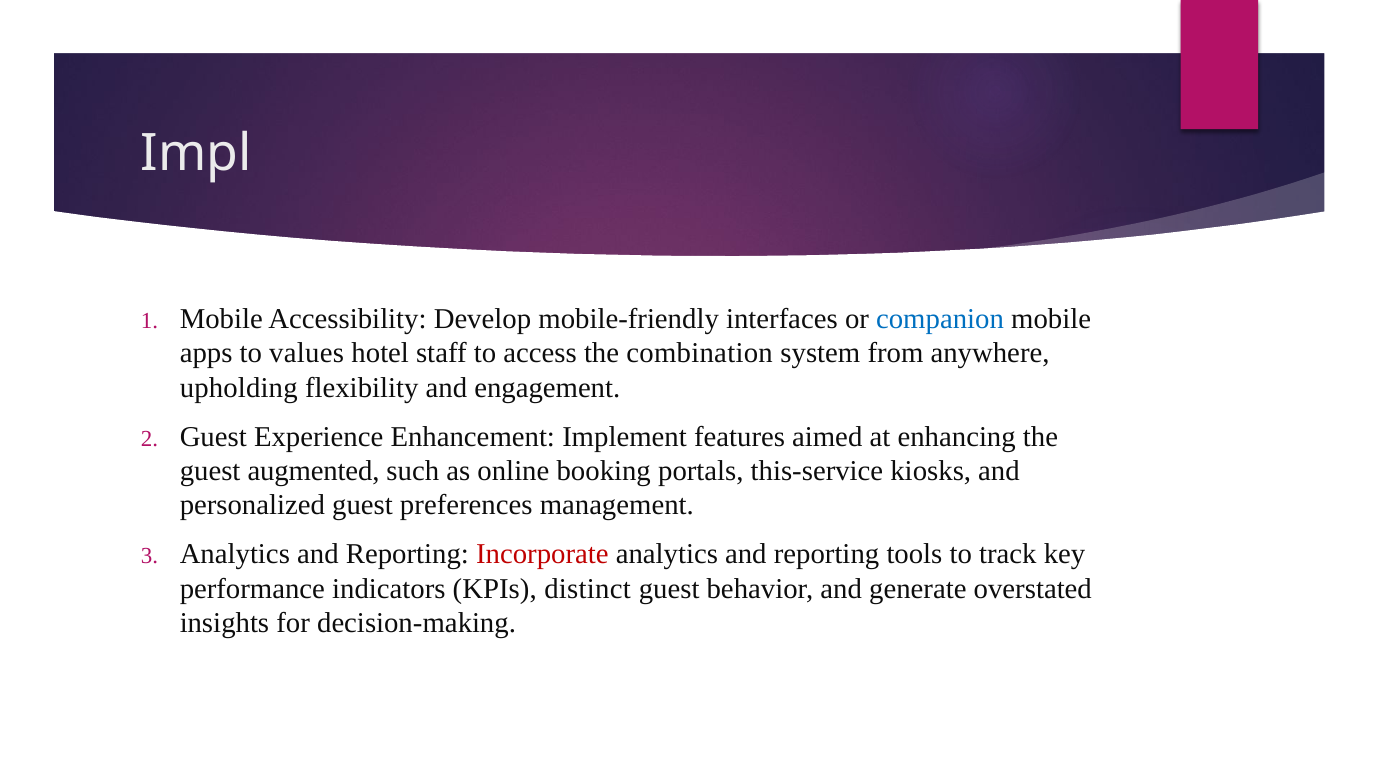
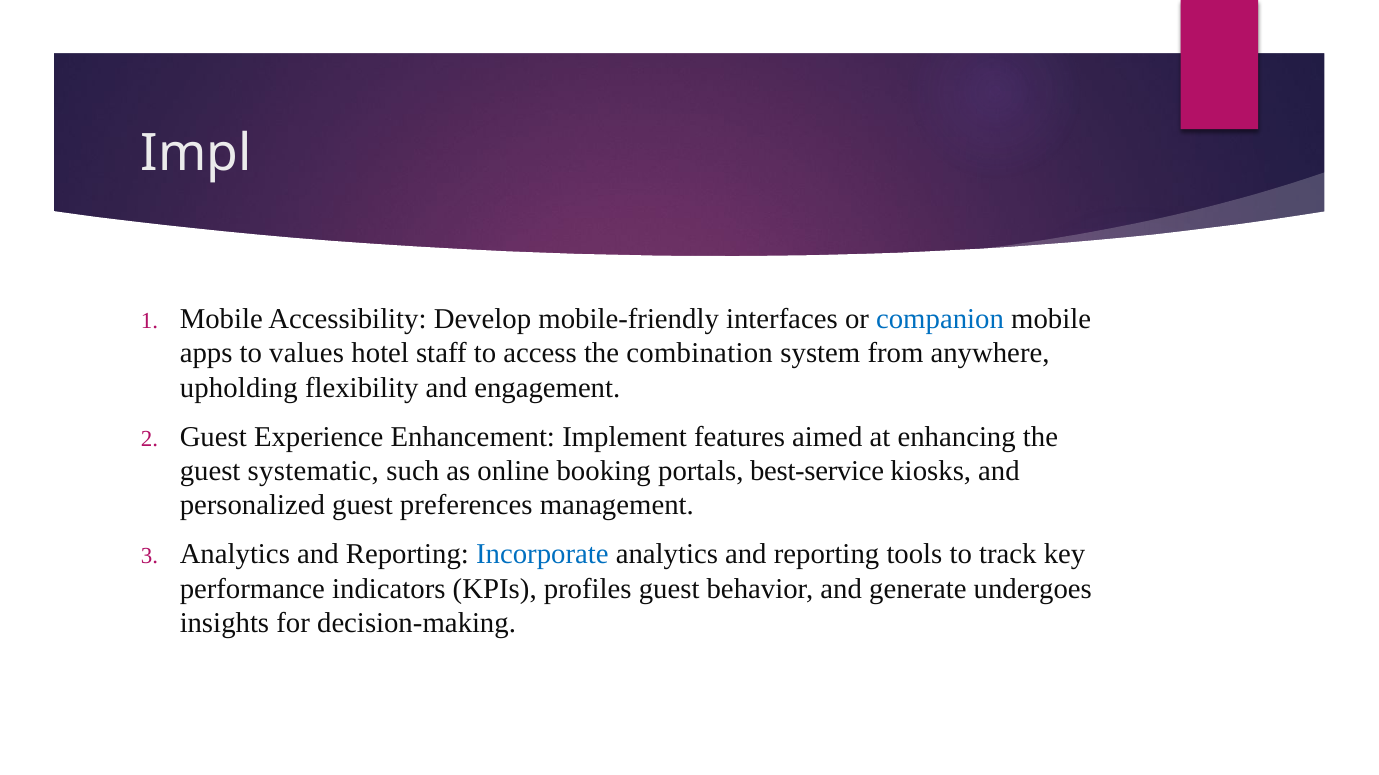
augmented: augmented -> systematic
this-service: this-service -> best-service
Incorporate colour: red -> blue
distinct: distinct -> profiles
overstated: overstated -> undergoes
